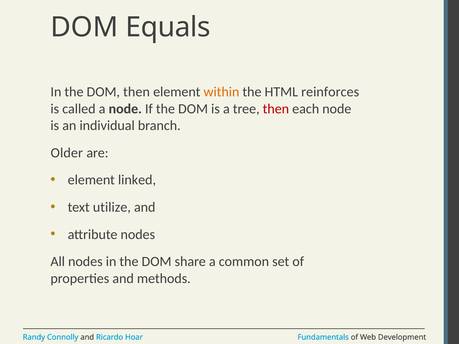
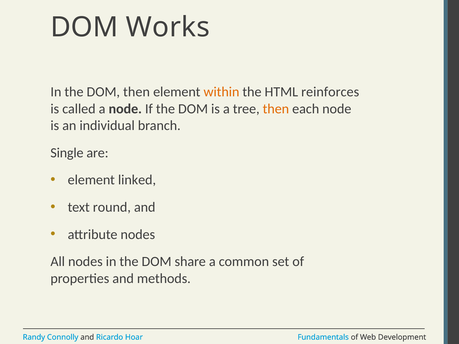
Equals: Equals -> Works
then at (276, 109) colour: red -> orange
Older: Older -> Single
utilize: utilize -> round
